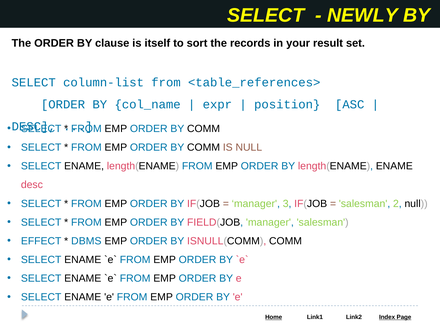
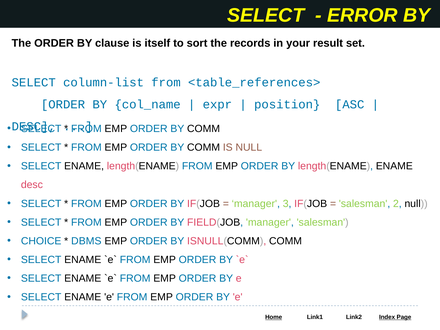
NEWLY: NEWLY -> ERROR
EFFECT: EFFECT -> CHOICE
